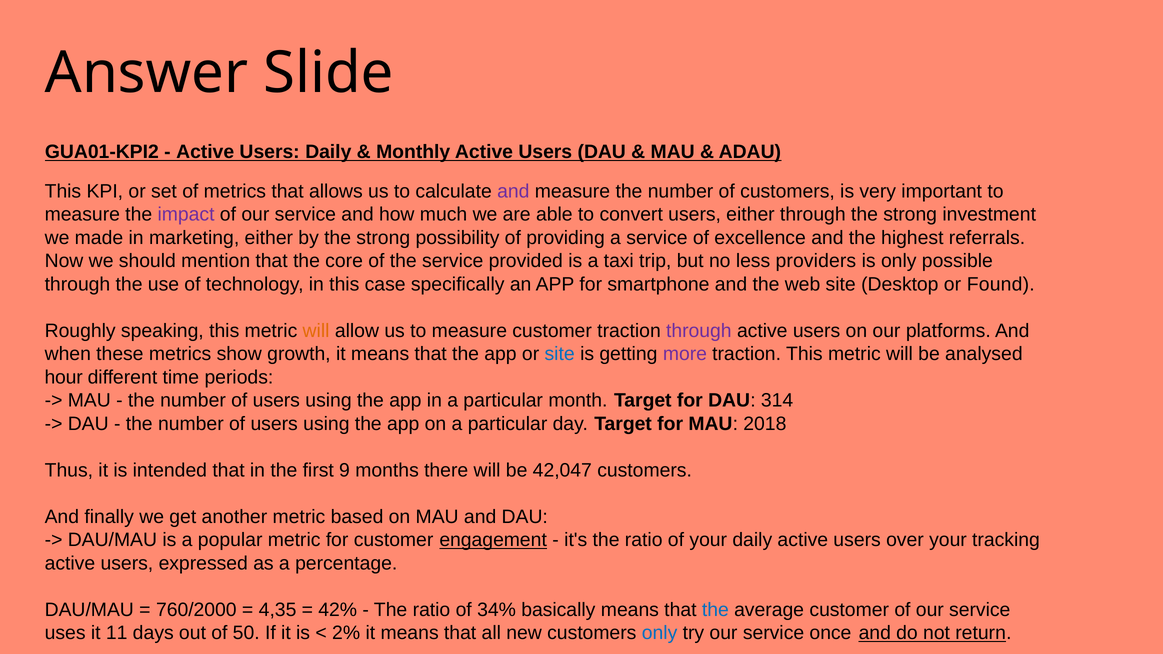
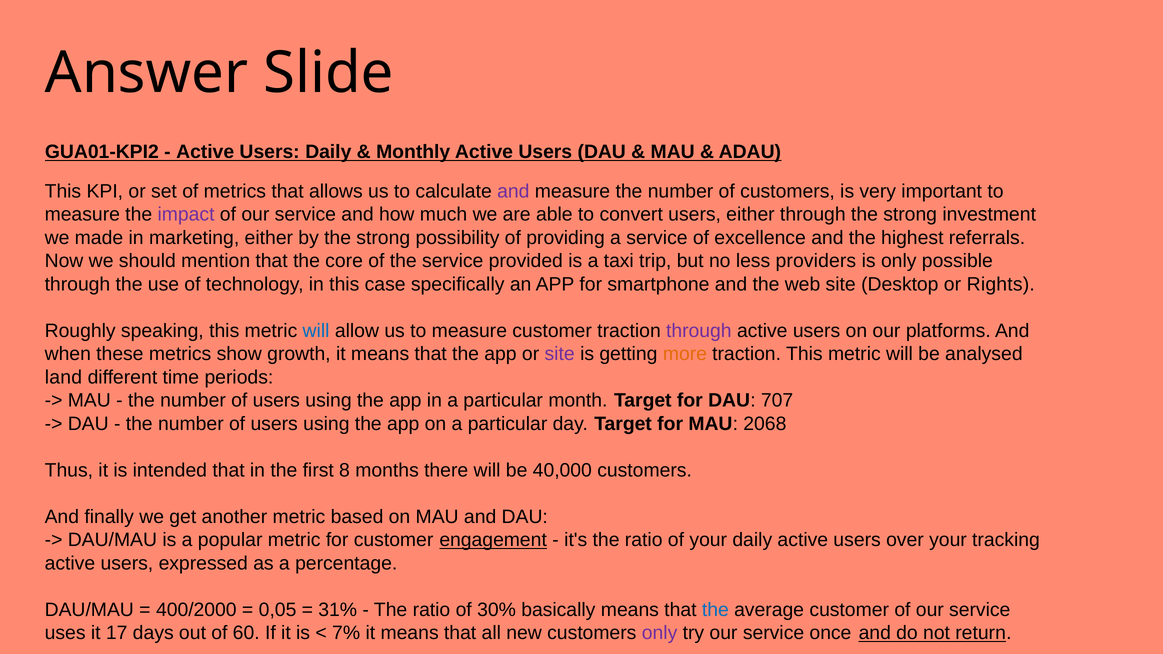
Found: Found -> Rights
will at (316, 331) colour: orange -> blue
site at (560, 354) colour: blue -> purple
more colour: purple -> orange
hour: hour -> land
314: 314 -> 707
2018: 2018 -> 2068
9: 9 -> 8
42,047: 42,047 -> 40,000
760/2000: 760/2000 -> 400/2000
4,35: 4,35 -> 0,05
42%: 42% -> 31%
34%: 34% -> 30%
11: 11 -> 17
50: 50 -> 60
2%: 2% -> 7%
only at (660, 633) colour: blue -> purple
